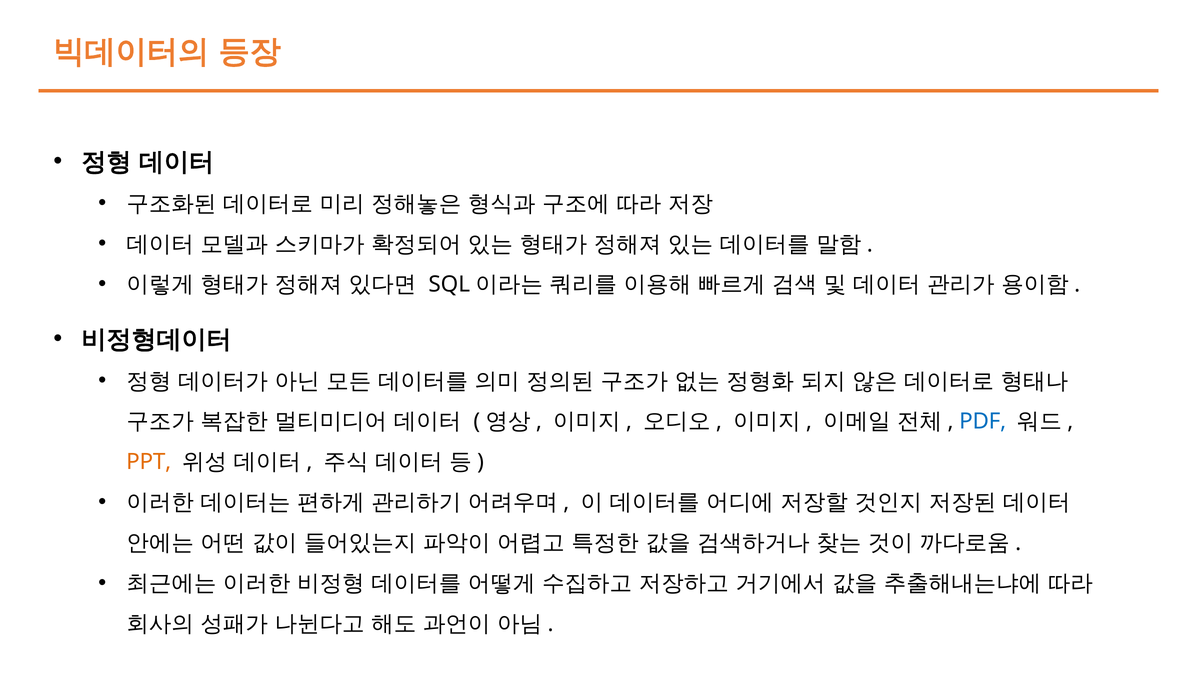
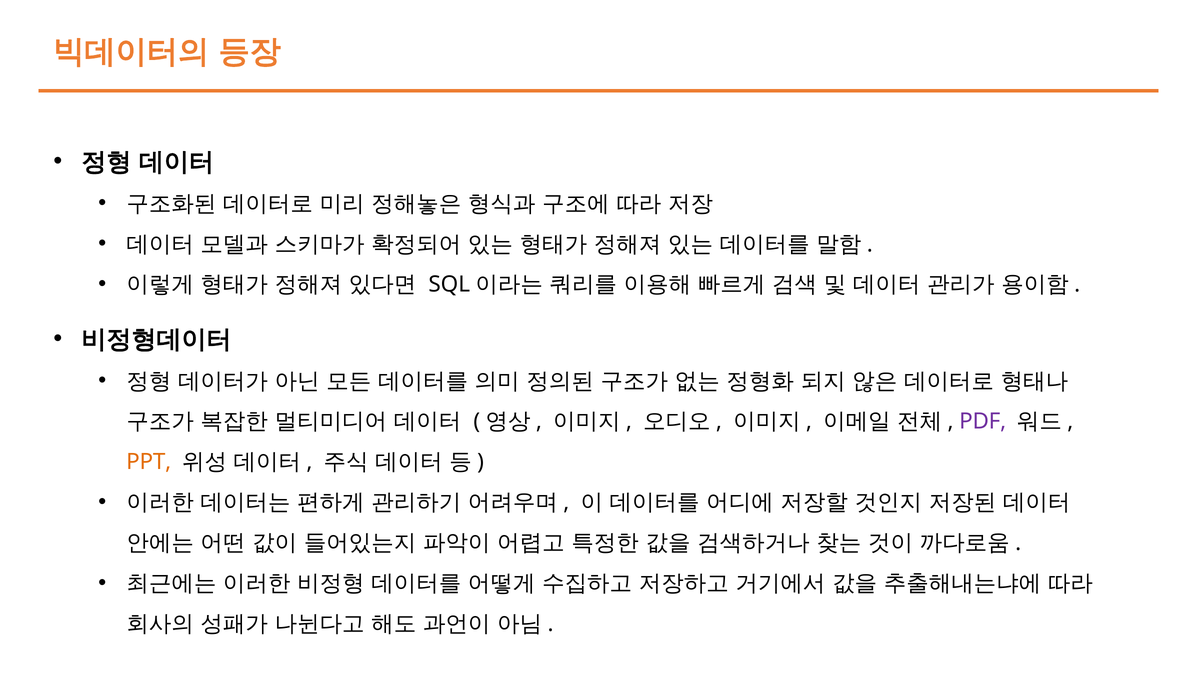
PDF colour: blue -> purple
